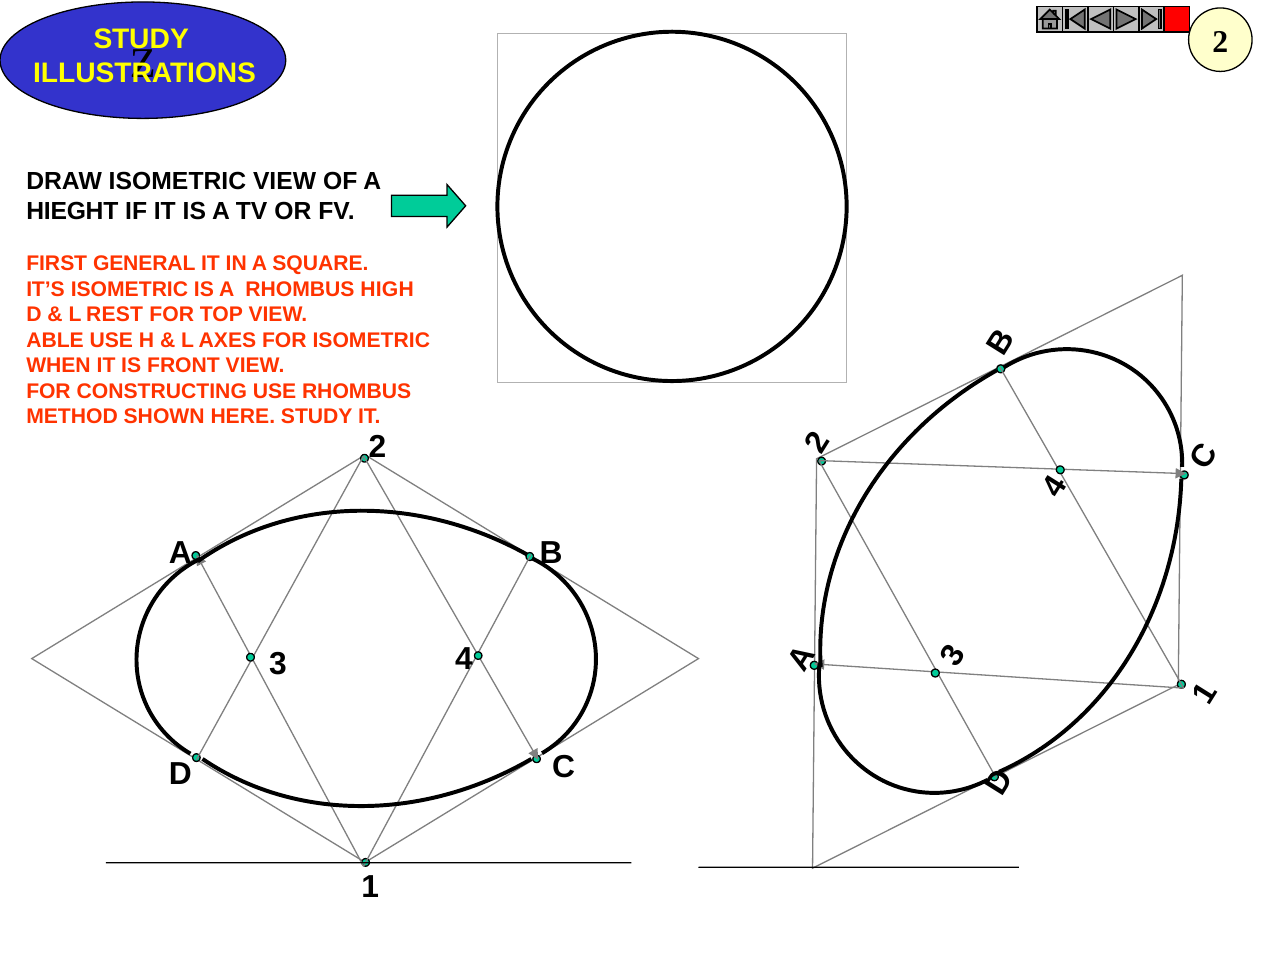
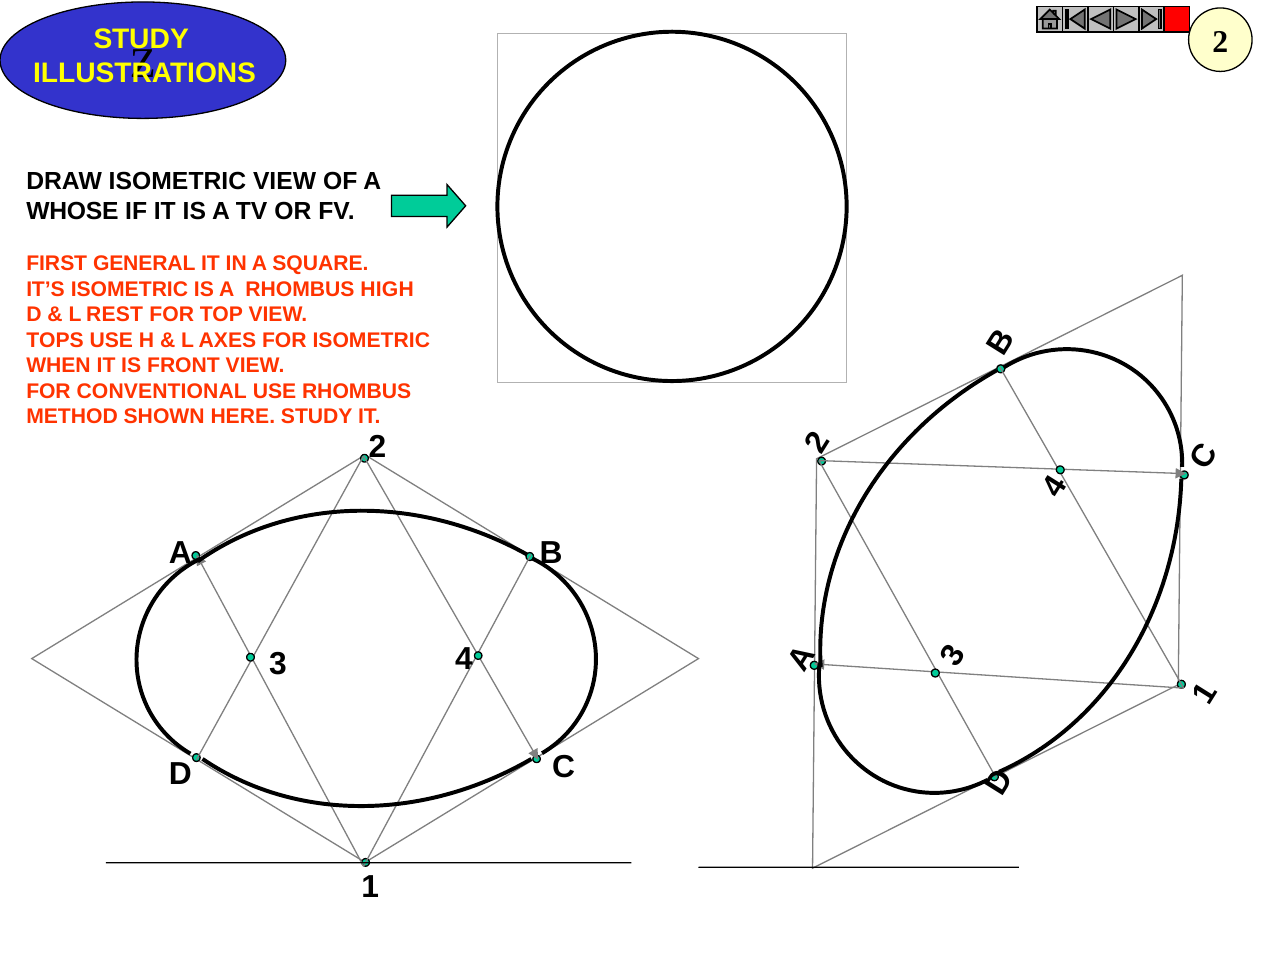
HIEGHT: HIEGHT -> WHOSE
ABLE: ABLE -> TOPS
CONSTRUCTING: CONSTRUCTING -> CONVENTIONAL
